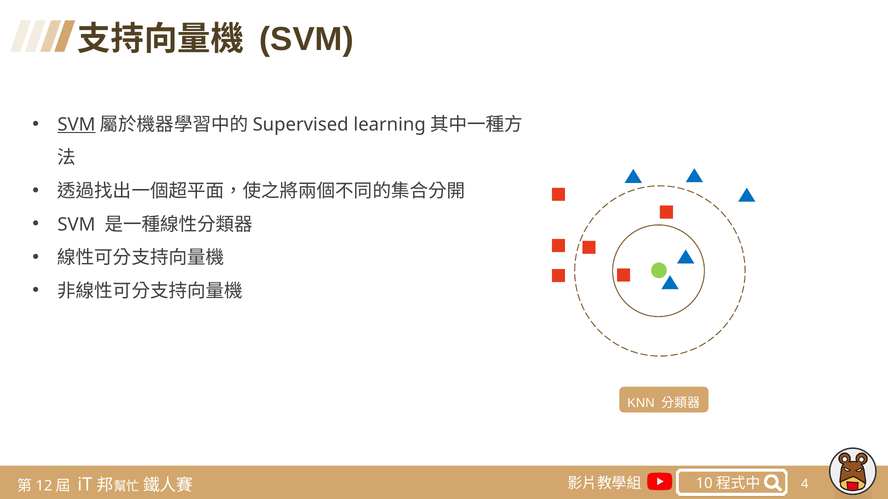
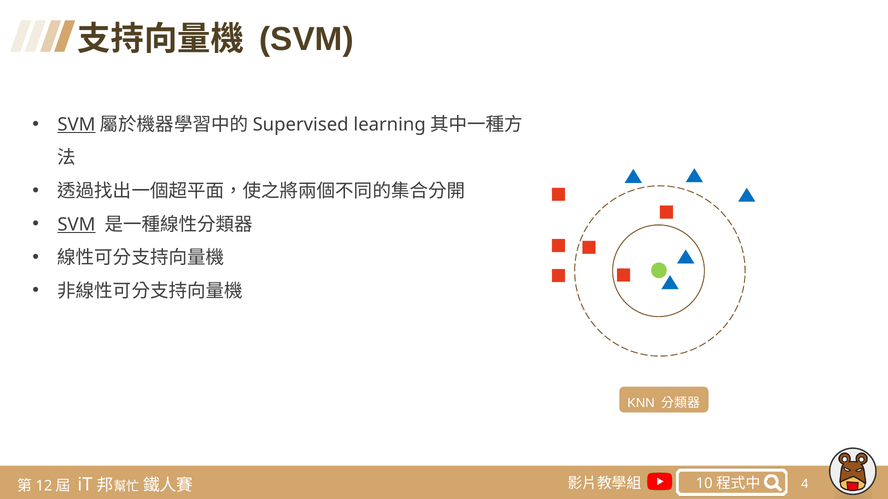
SVM at (76, 225) underline: none -> present
